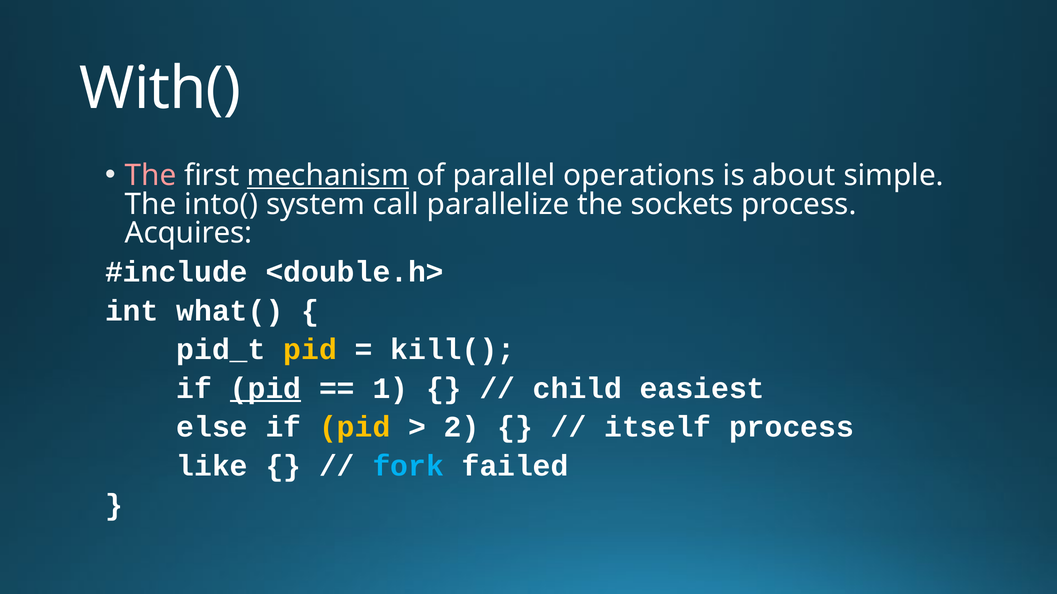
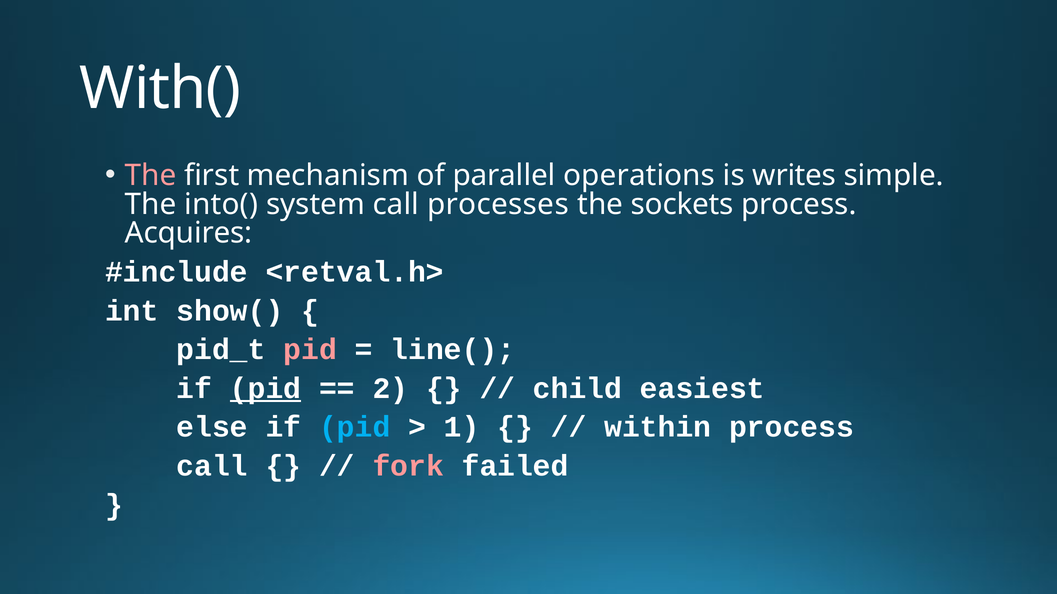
mechanism underline: present -> none
about: about -> writes
parallelize: parallelize -> processes
<double.h>: <double.h> -> <retval.h>
what(: what( -> show(
pid at (310, 350) colour: yellow -> pink
kill(: kill( -> line(
1: 1 -> 2
pid at (355, 428) colour: yellow -> light blue
2: 2 -> 1
itself: itself -> within
like at (212, 466): like -> call
fork colour: light blue -> pink
